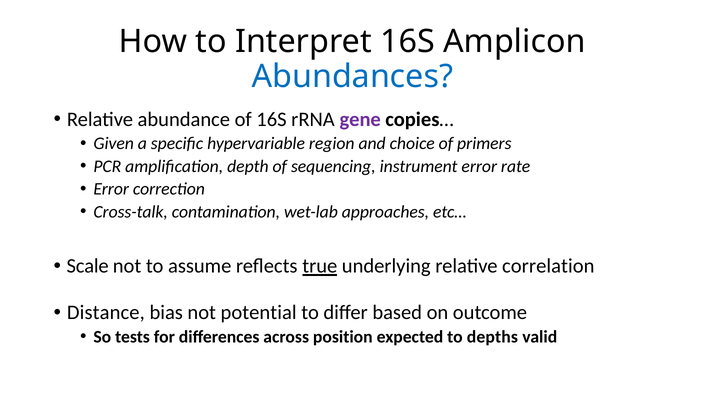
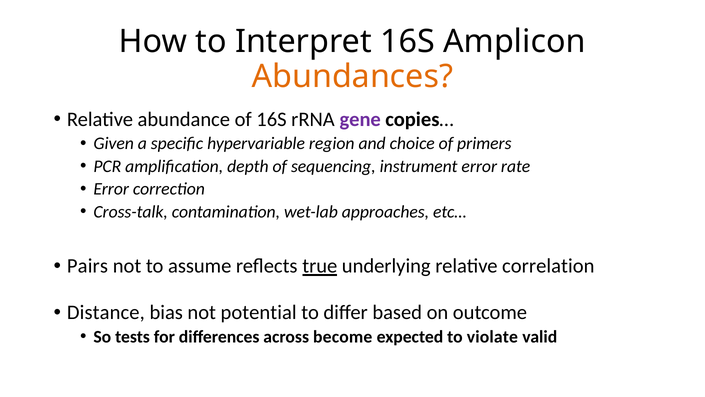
Abundances colour: blue -> orange
Scale: Scale -> Pairs
position: position -> become
depths: depths -> violate
